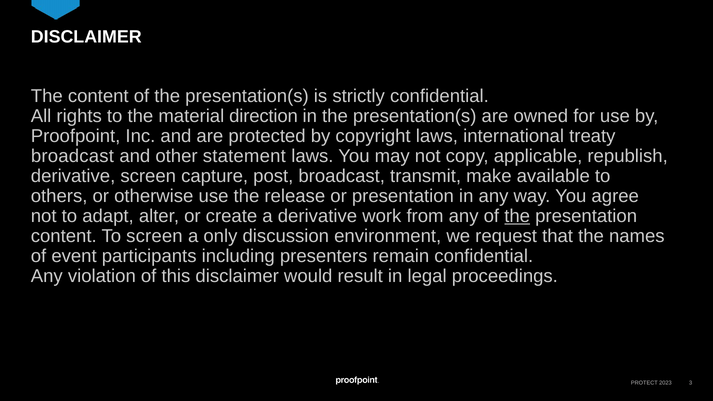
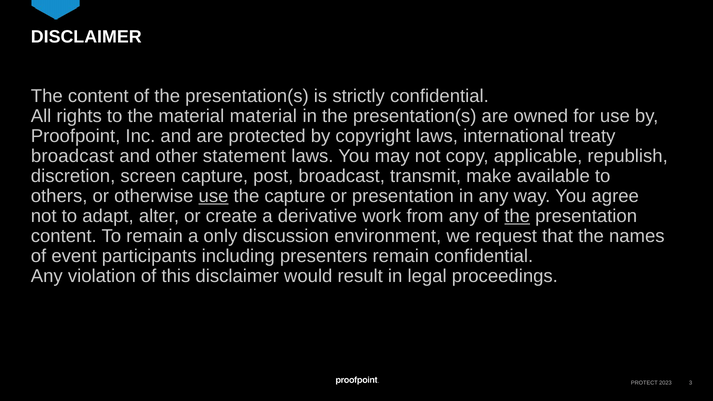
material direction: direction -> material
derivative at (73, 176): derivative -> discretion
use at (214, 196) underline: none -> present
the release: release -> capture
To screen: screen -> remain
